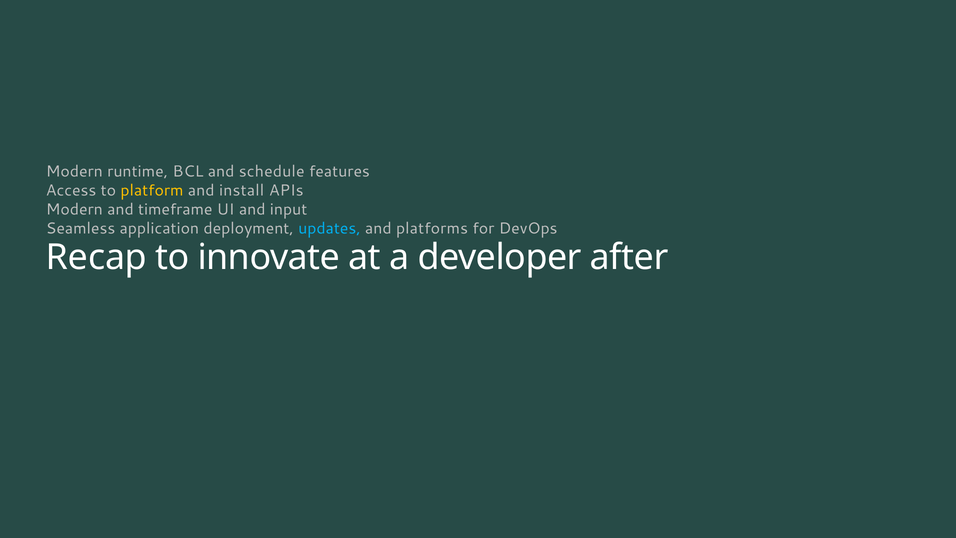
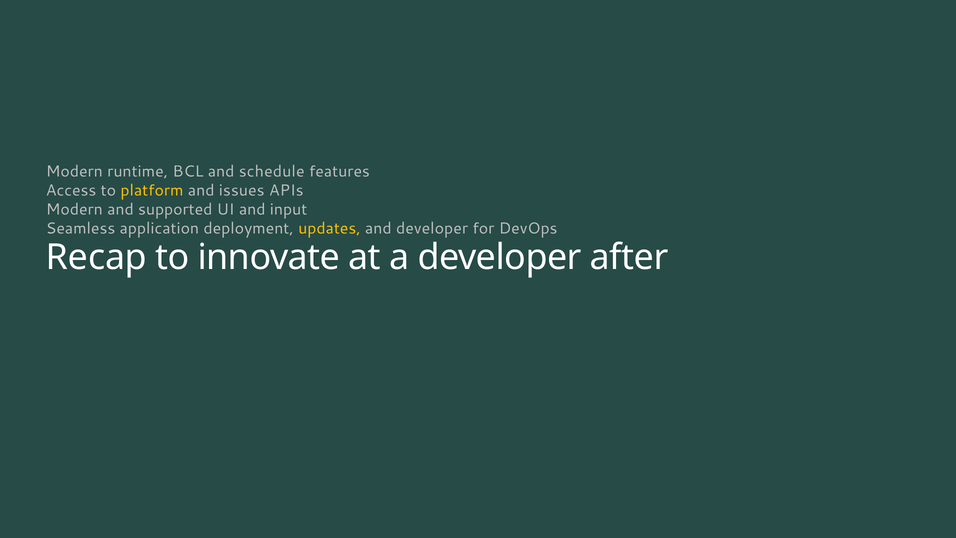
install: install -> issues
timeframe: timeframe -> supported
updates colour: light blue -> yellow
and platforms: platforms -> developer
